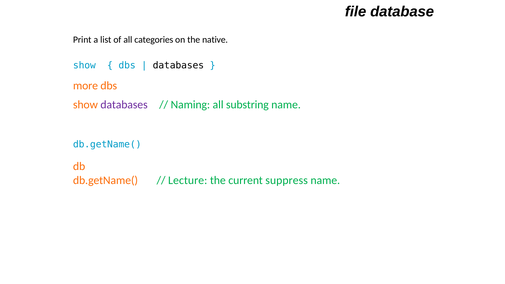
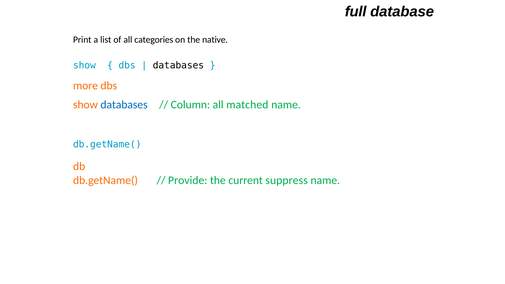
file: file -> full
databases at (124, 105) colour: purple -> blue
Naming: Naming -> Column
substring: substring -> matched
Lecture: Lecture -> Provide
